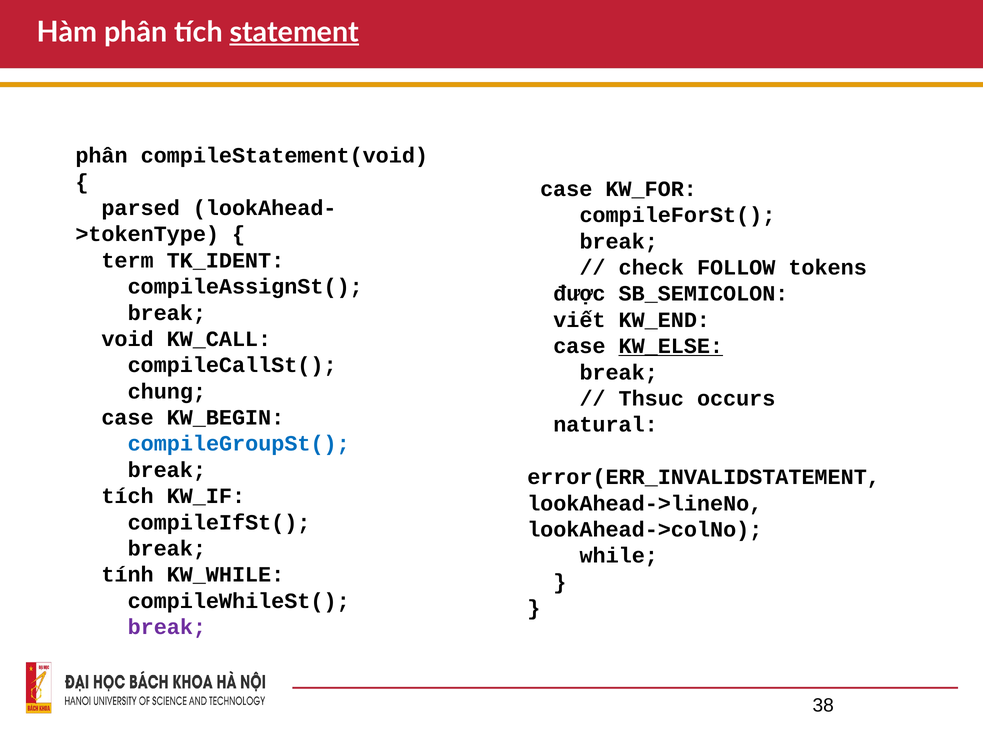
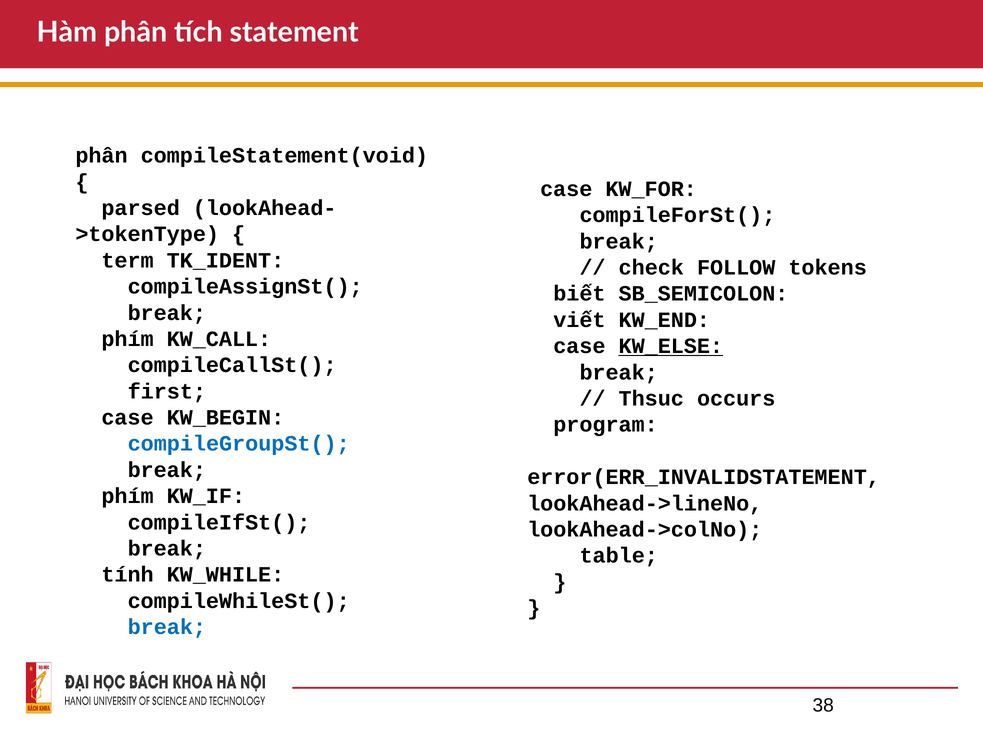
statement underline: present -> none
được: được -> biết
void at (128, 339): void -> phím
chung: chung -> first
natural: natural -> program
tích at (128, 496): tích -> phím
while: while -> table
break at (167, 627) colour: purple -> blue
